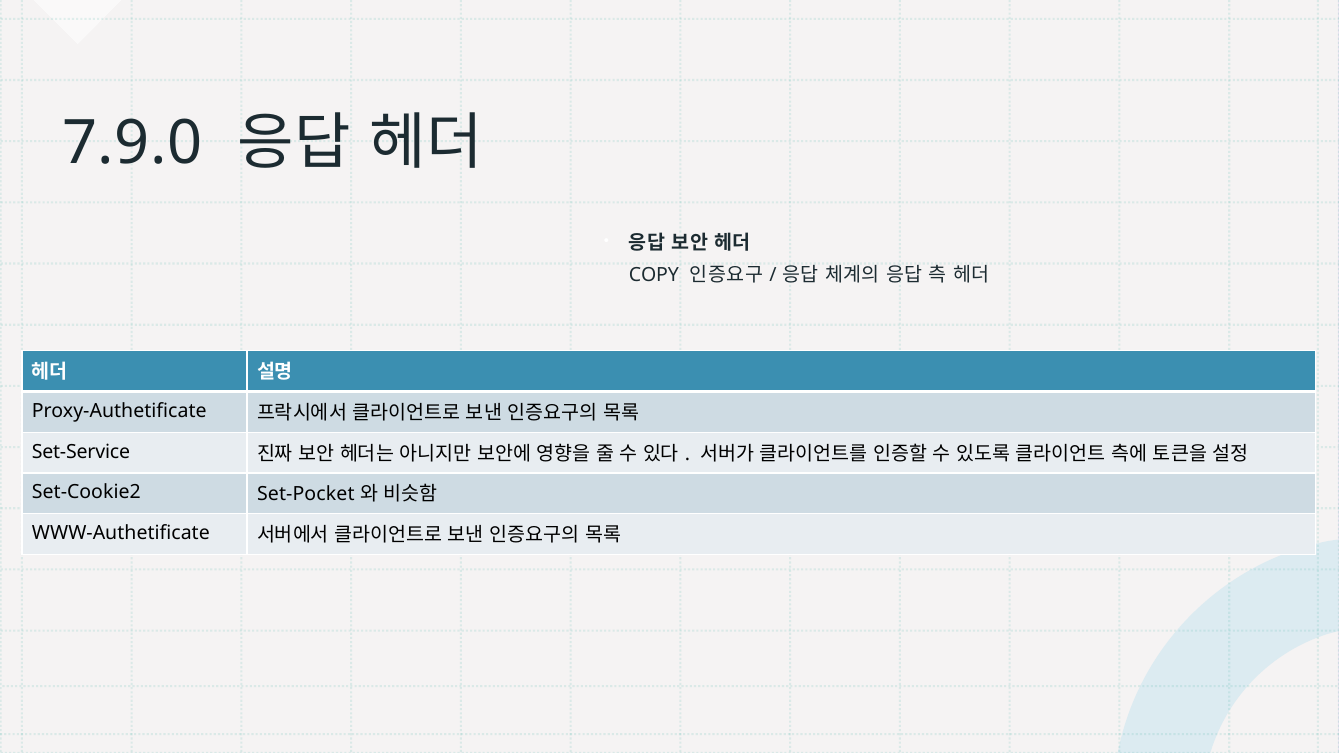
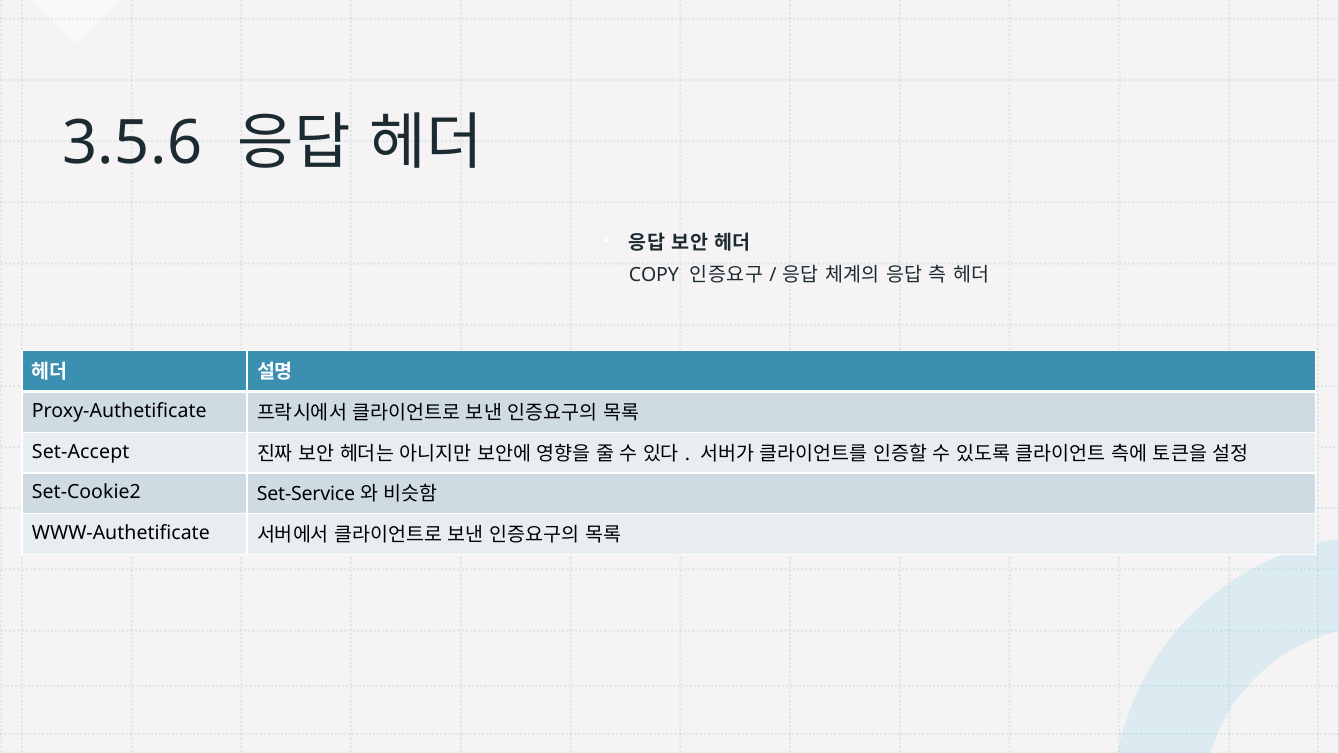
7.9.0: 7.9.0 -> 3.5.6
Set-Service: Set-Service -> Set-Accept
Set-Pocket: Set-Pocket -> Set-Service
